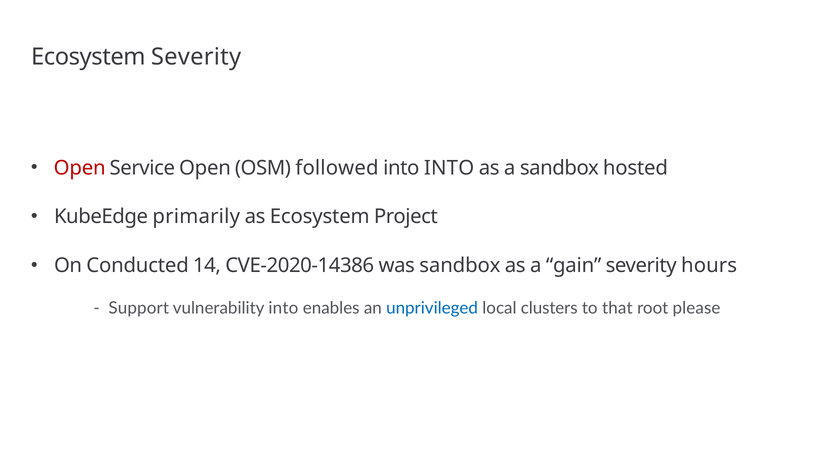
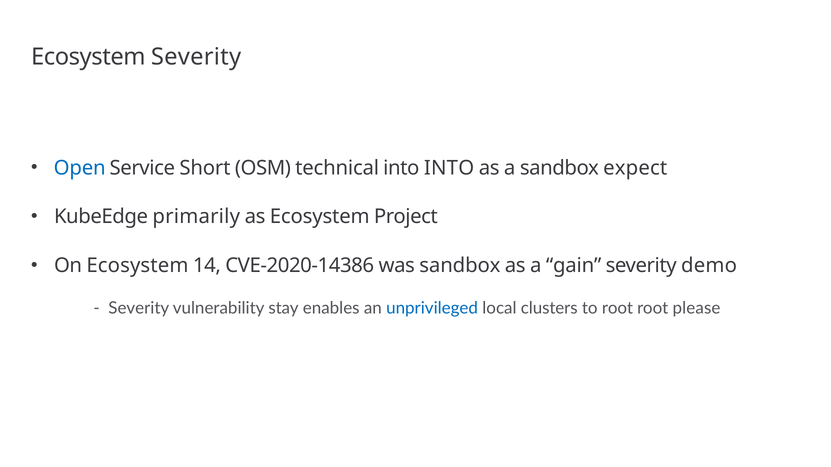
Open at (80, 168) colour: red -> blue
Service Open: Open -> Short
followed: followed -> technical
hosted: hosted -> expect
On Conducted: Conducted -> Ecosystem
hours: hours -> demo
Support at (139, 308): Support -> Severity
vulnerability into: into -> stay
to that: that -> root
